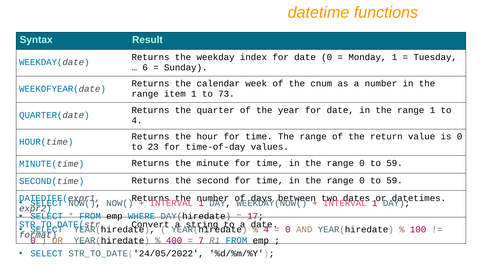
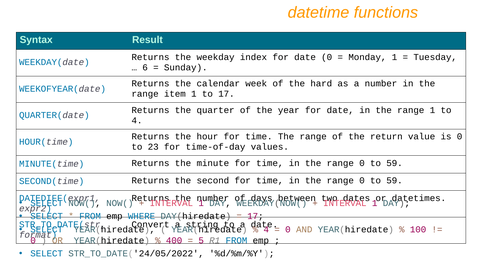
cnum: cnum -> hard
to 73: 73 -> 17
7: 7 -> 5
